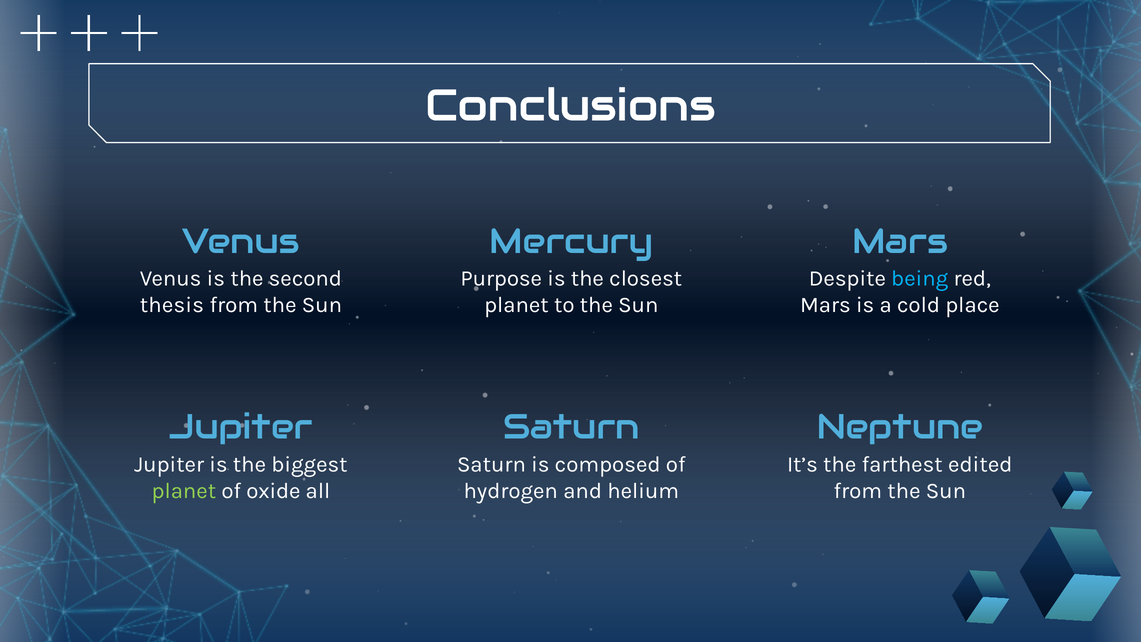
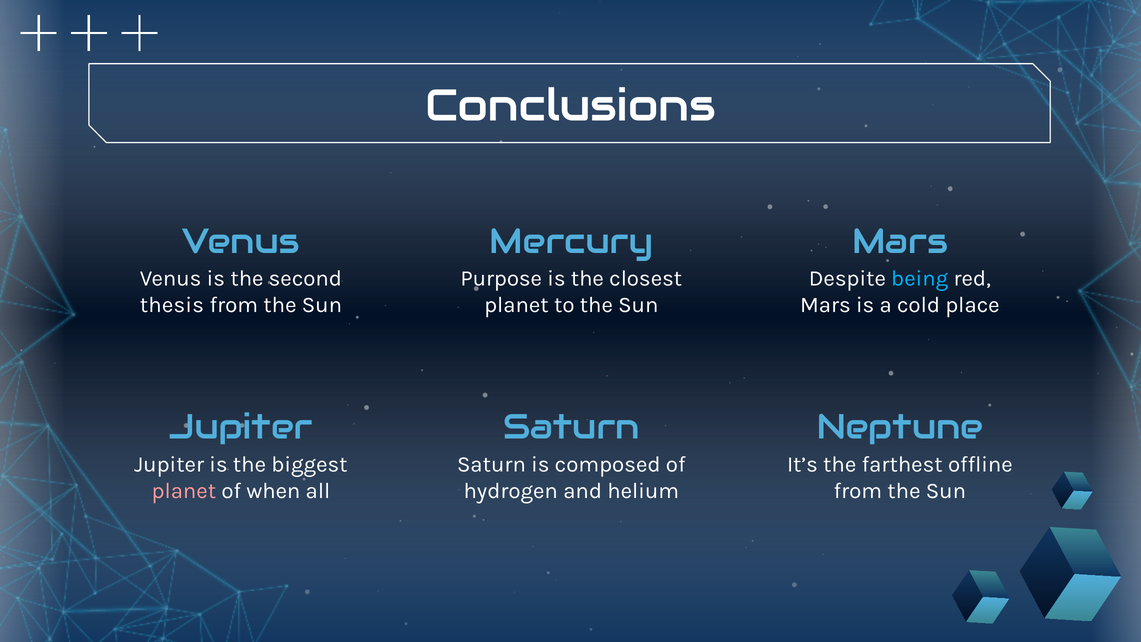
edited: edited -> offline
planet at (184, 491) colour: light green -> pink
oxide: oxide -> when
